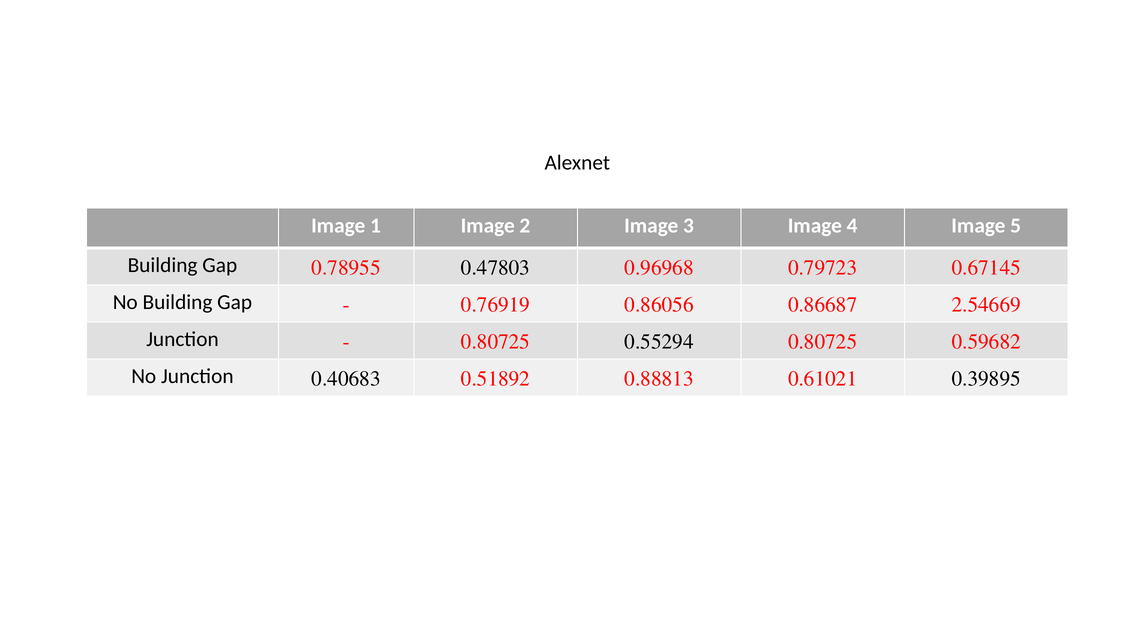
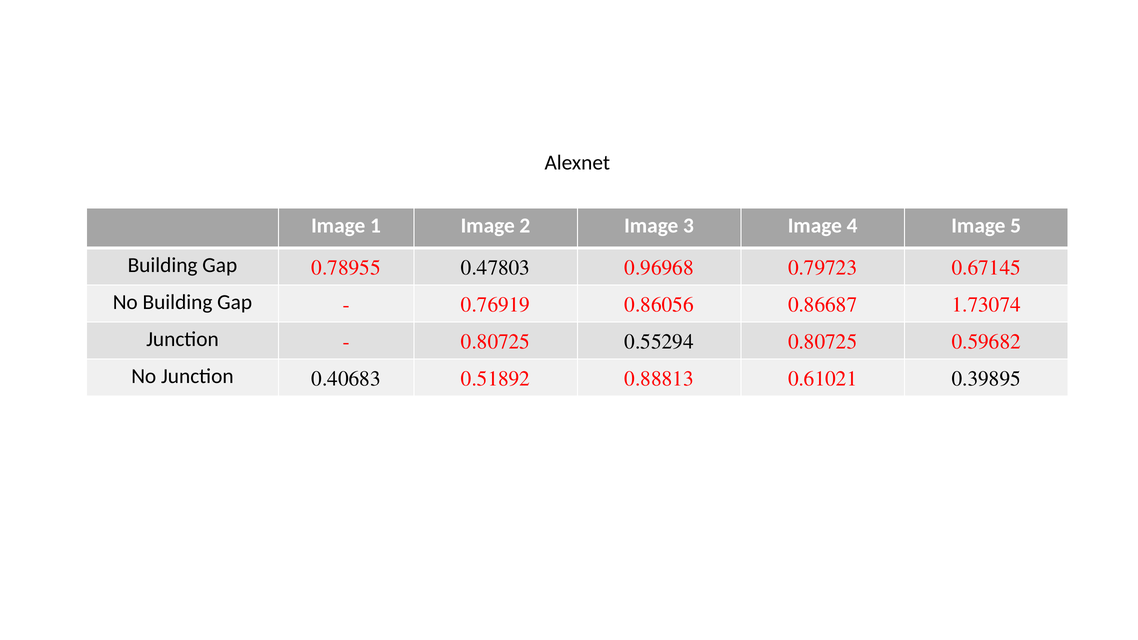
2.54669: 2.54669 -> 1.73074
